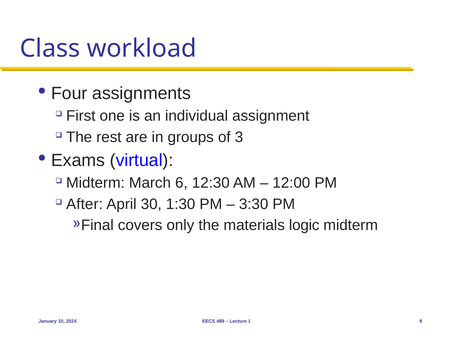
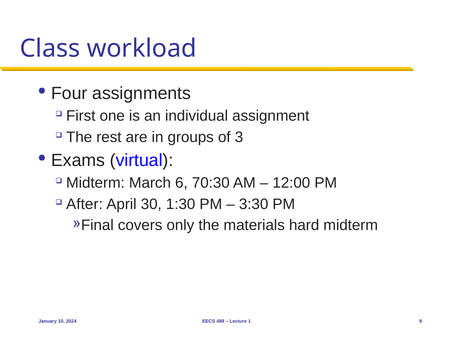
12:30: 12:30 -> 70:30
logic: logic -> hard
